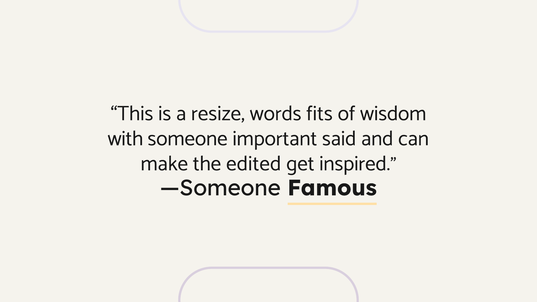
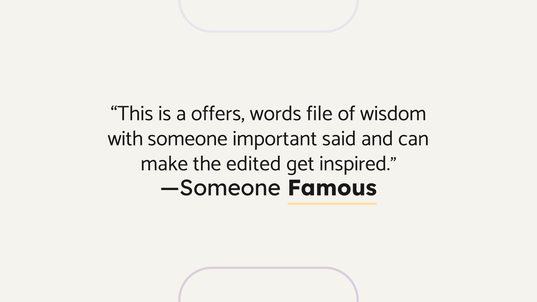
resize: resize -> offers
fits: fits -> file
